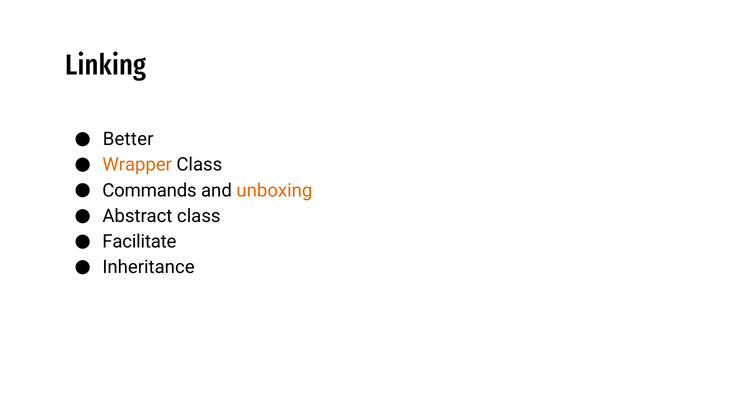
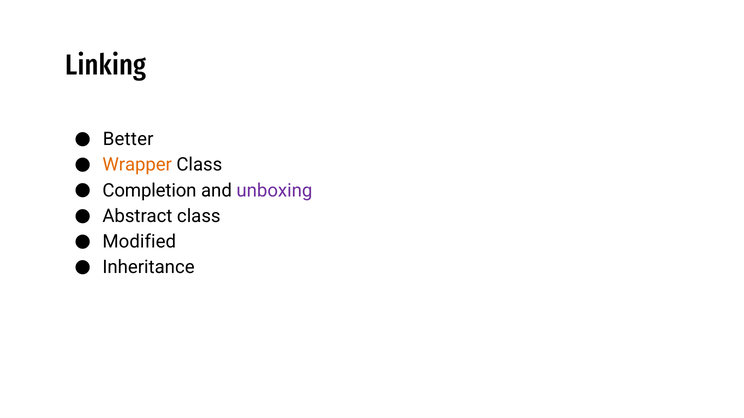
Commands: Commands -> Completion
unboxing colour: orange -> purple
Facilitate: Facilitate -> Modified
